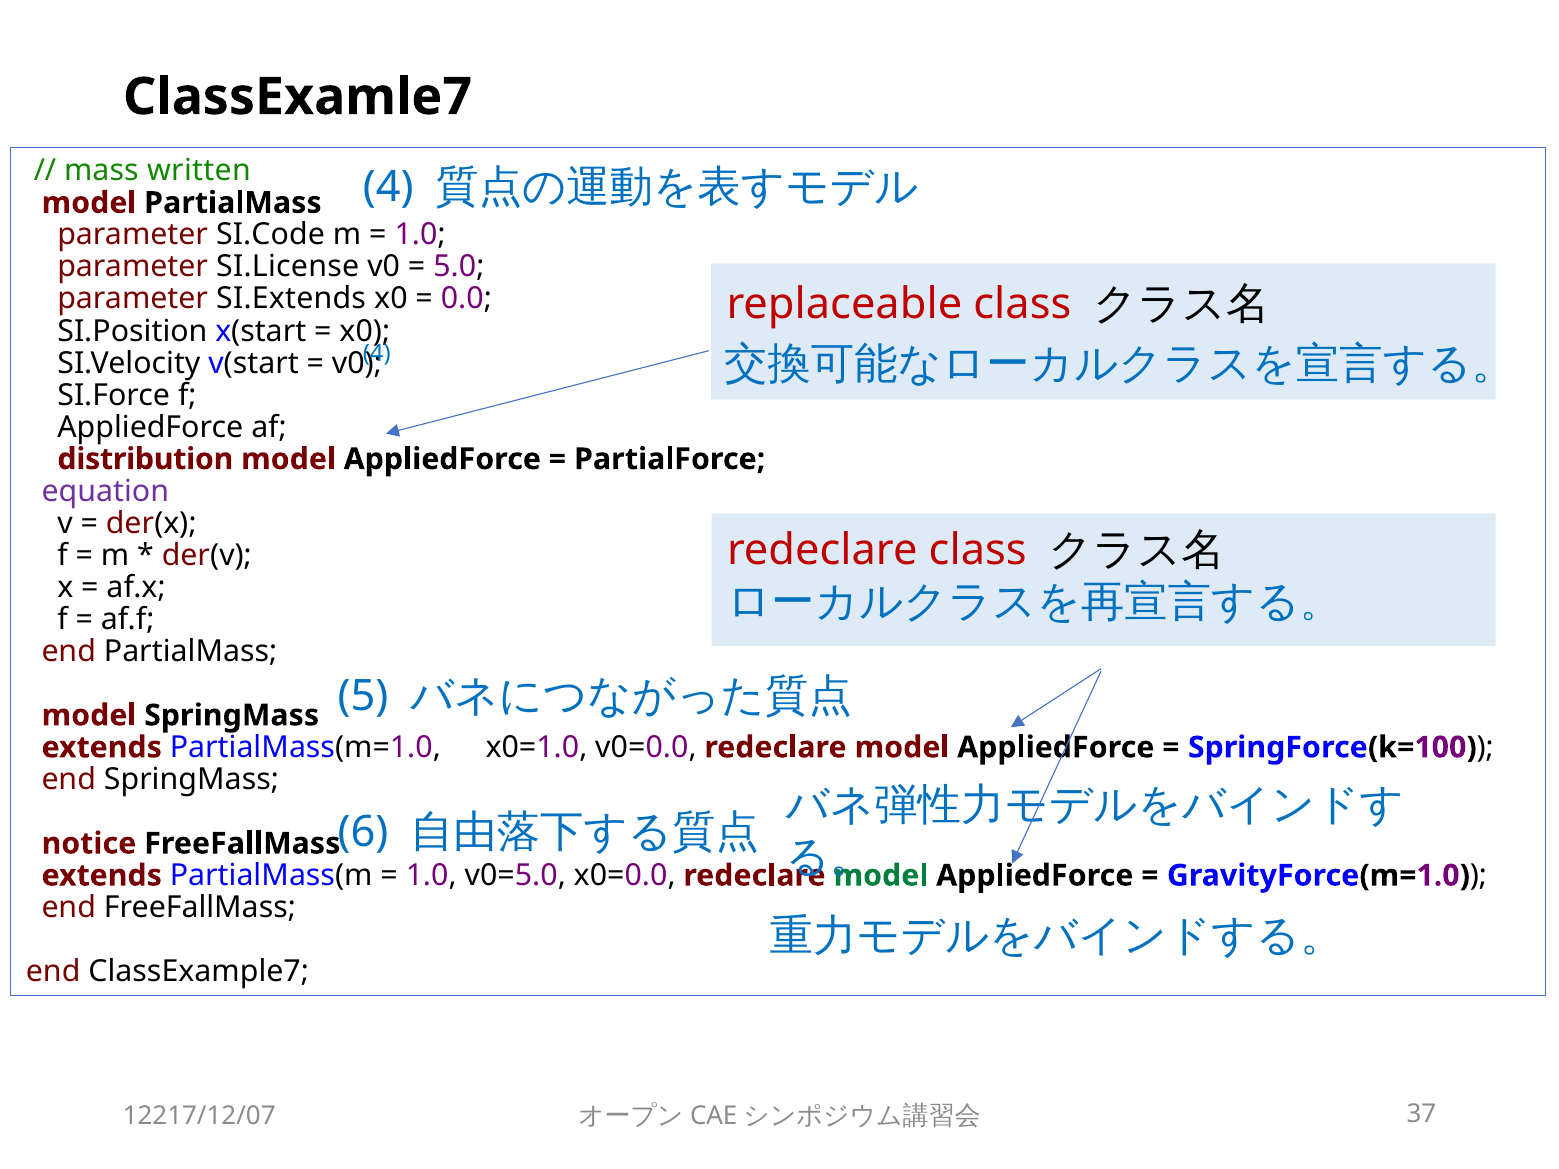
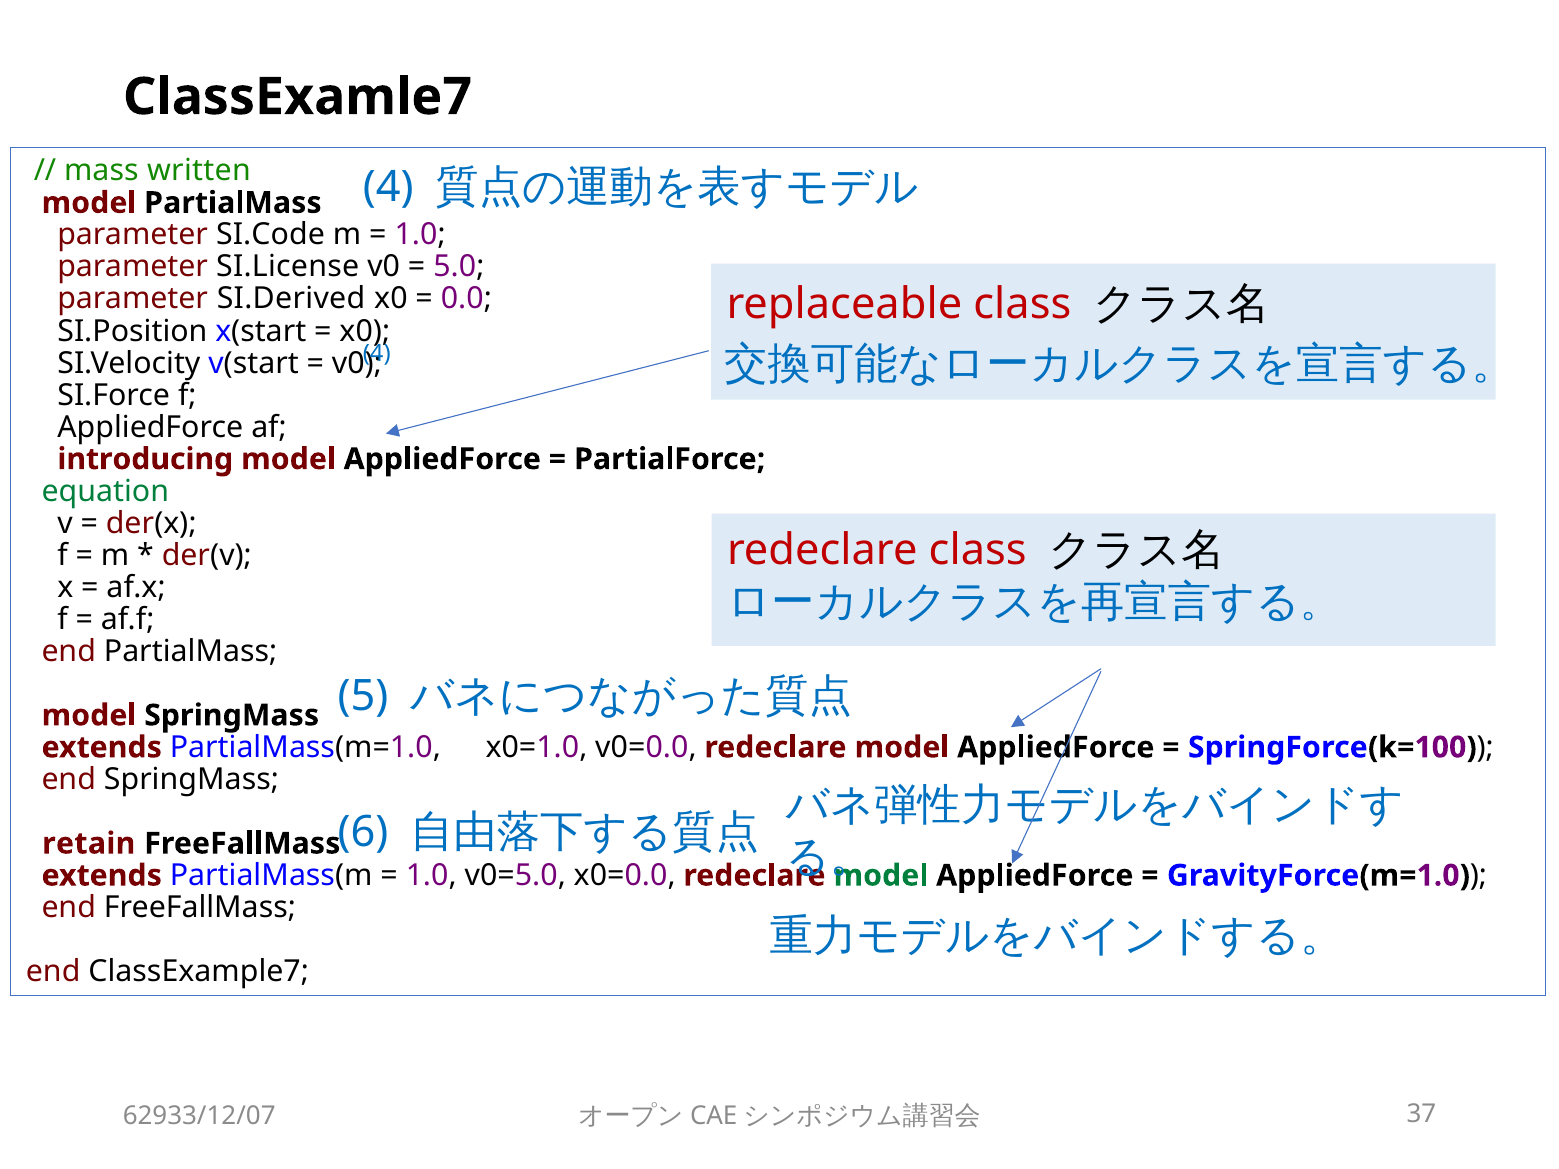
SI.Extends: SI.Extends -> SI.Derived
distribution: distribution -> introducing
equation colour: purple -> green
notice: notice -> retain
12217/12/07: 12217/12/07 -> 62933/12/07
